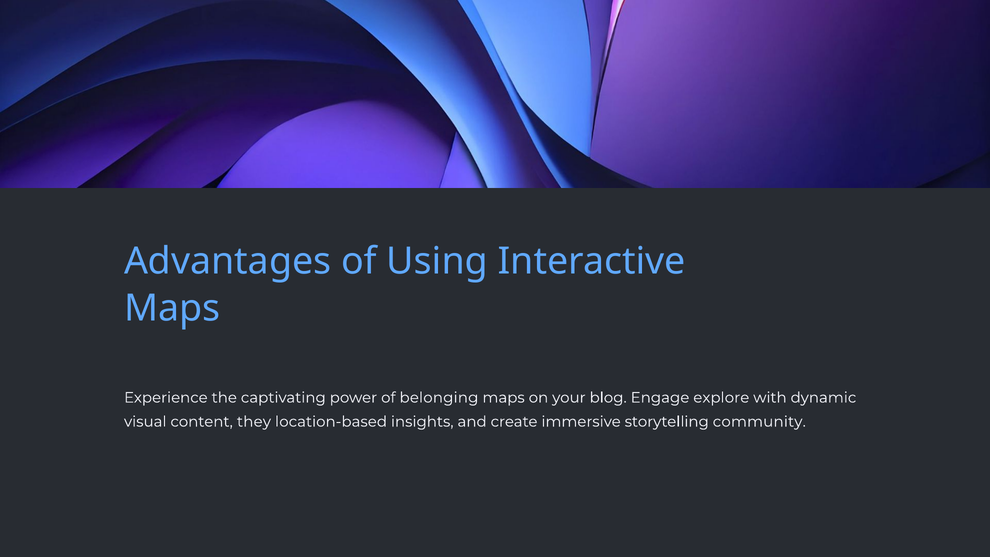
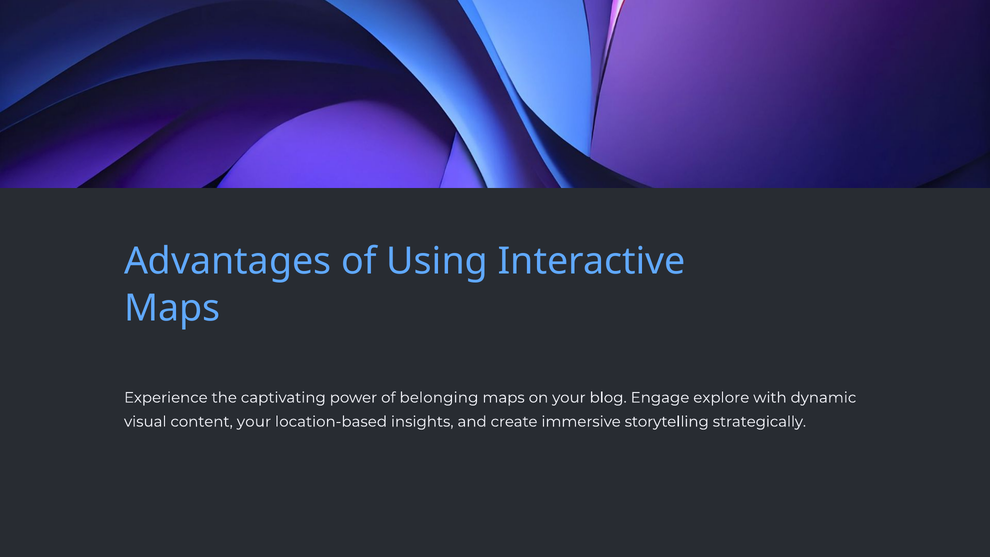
content they: they -> your
community: community -> strategically
